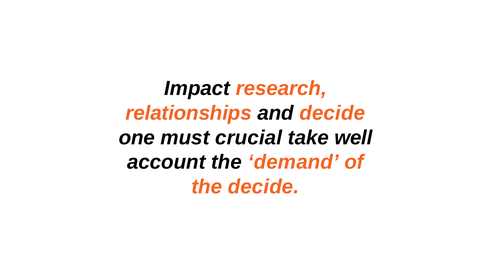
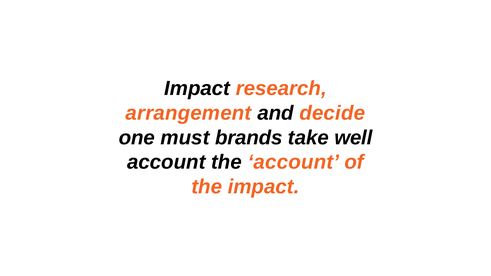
relationships: relationships -> arrangement
crucial: crucial -> brands
the demand: demand -> account
the decide: decide -> impact
